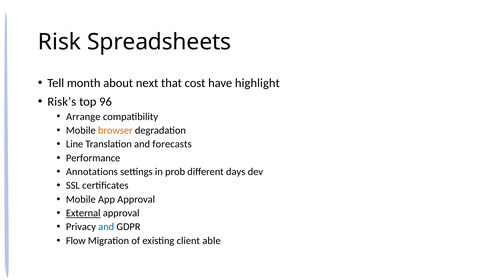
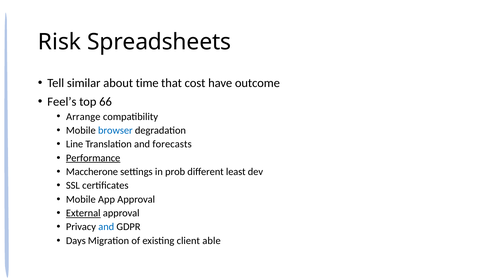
month: month -> similar
next: next -> time
highlight: highlight -> outcome
Risk’s: Risk’s -> Feel’s
96: 96 -> 66
browser colour: orange -> blue
Performance underline: none -> present
Annotations: Annotations -> Maccherone
days: days -> least
Flow: Flow -> Days
